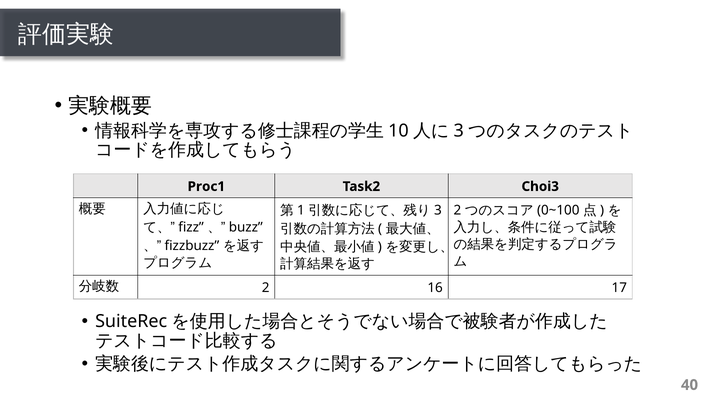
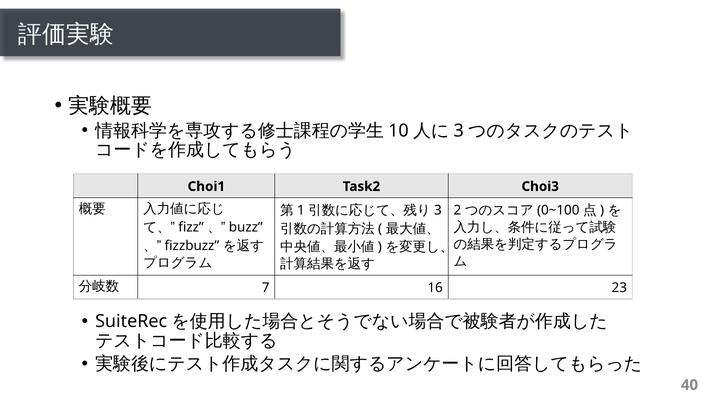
Proc1: Proc1 -> Choi1
2 at (266, 288): 2 -> 7
17: 17 -> 23
